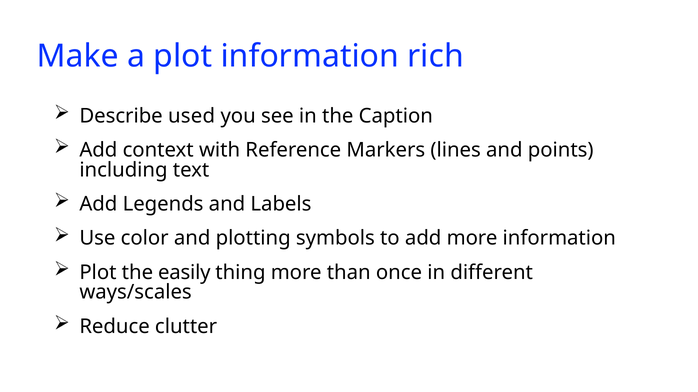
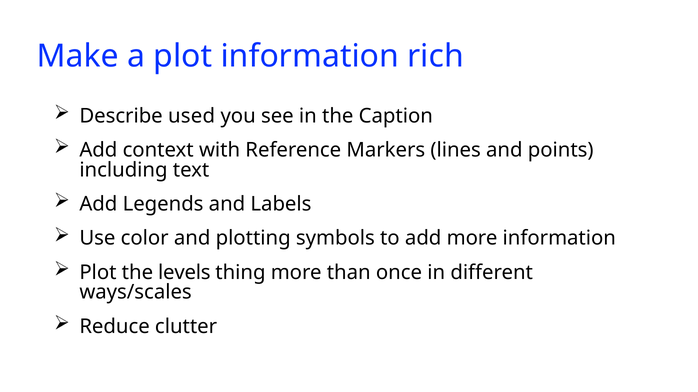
easily: easily -> levels
